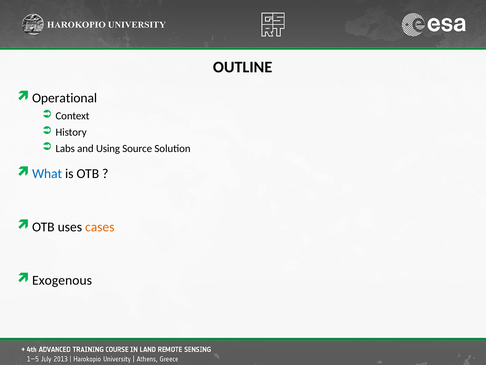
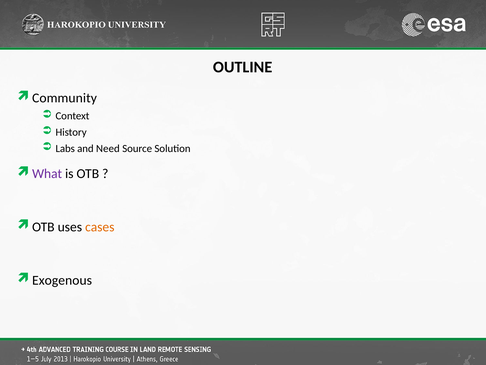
Operational: Operational -> Community
Using: Using -> Need
What colour: blue -> purple
